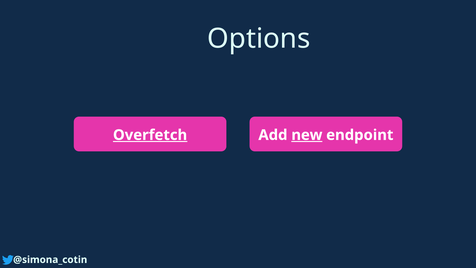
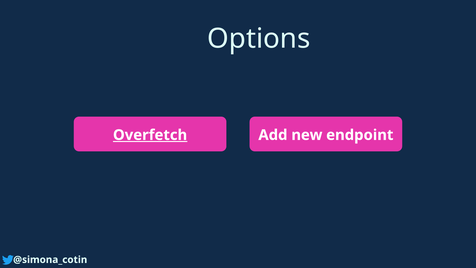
new underline: present -> none
